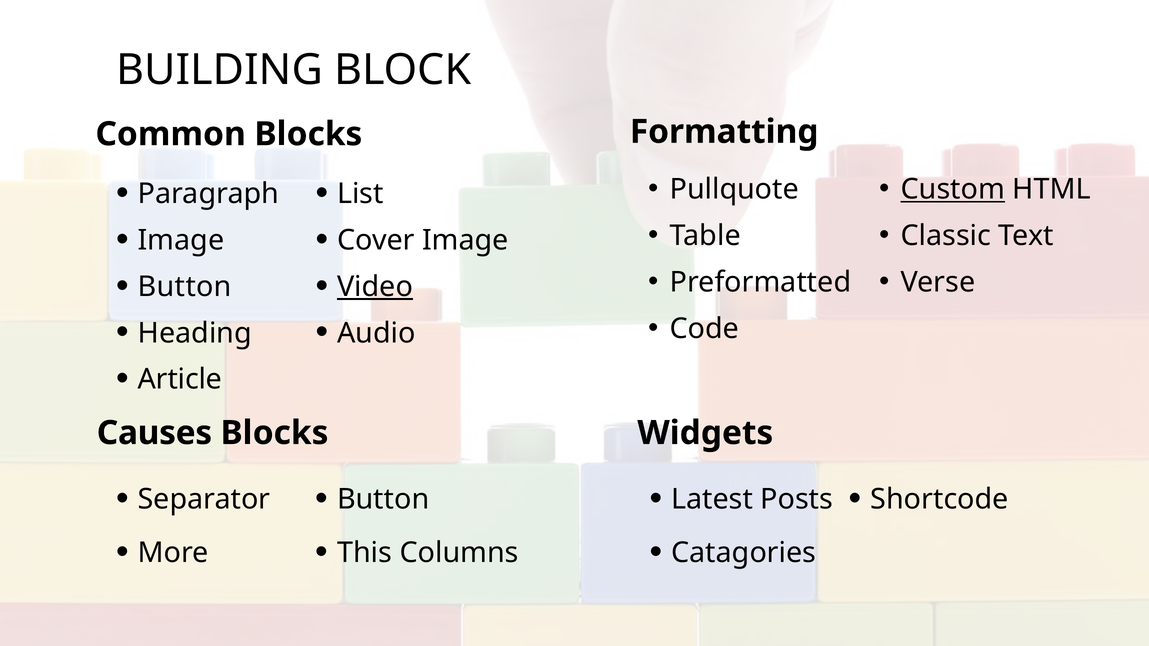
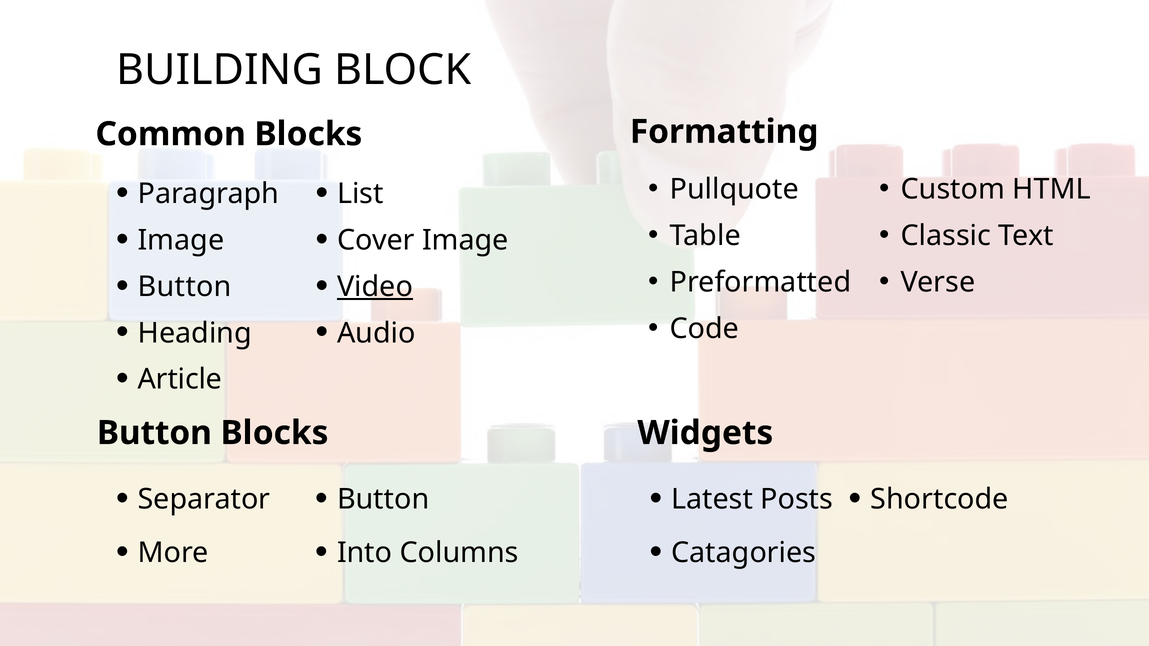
Custom underline: present -> none
Causes at (154, 433): Causes -> Button
This: This -> Into
